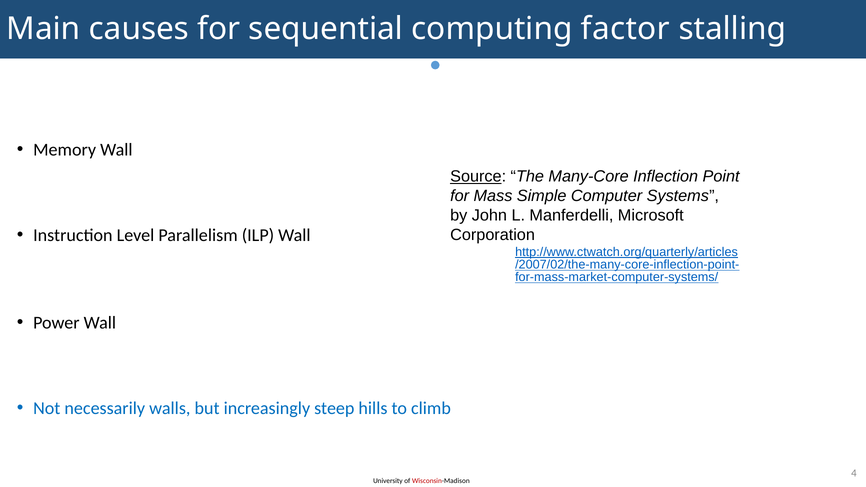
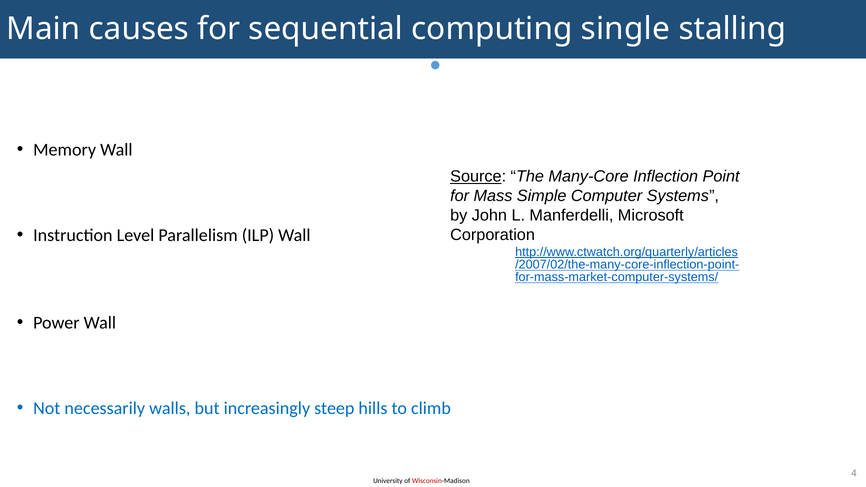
factor: factor -> single
